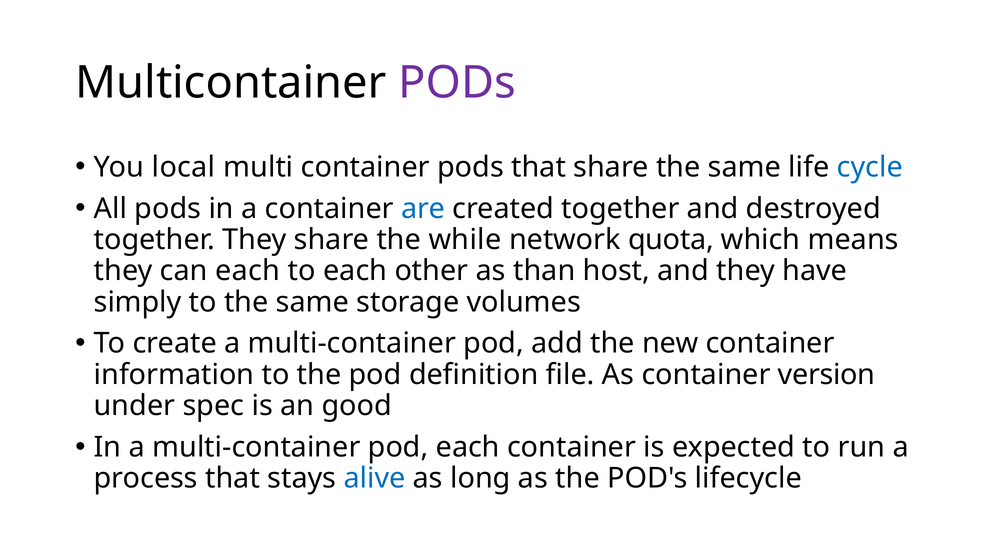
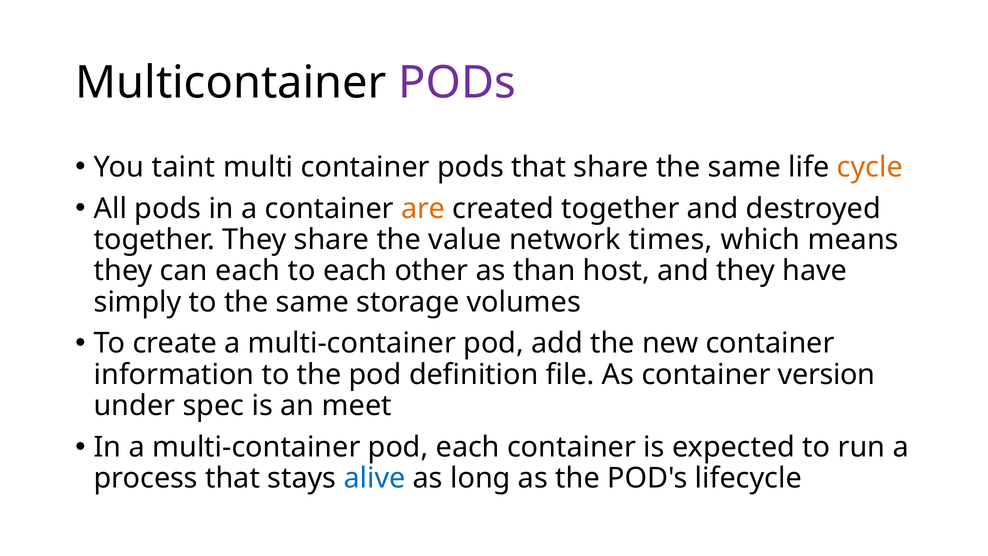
local: local -> taint
cycle colour: blue -> orange
are colour: blue -> orange
while: while -> value
quota: quota -> times
good: good -> meet
